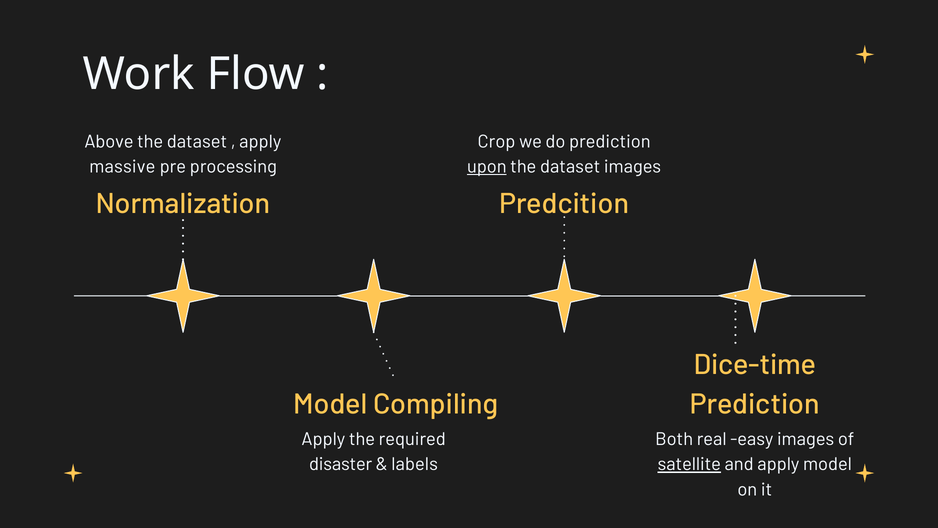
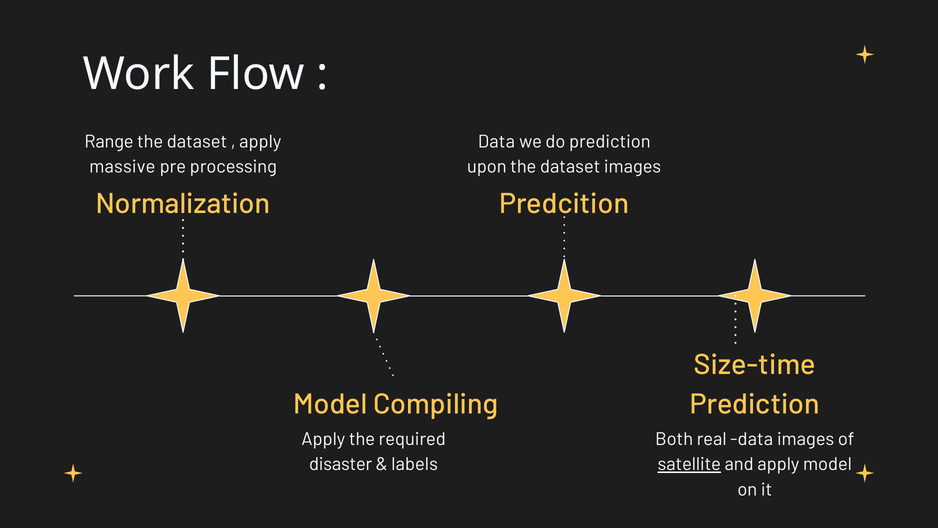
Above: Above -> Range
Crop at (497, 141): Crop -> Data
upon underline: present -> none
Dice-time: Dice-time -> Size-time
real easy: easy -> data
